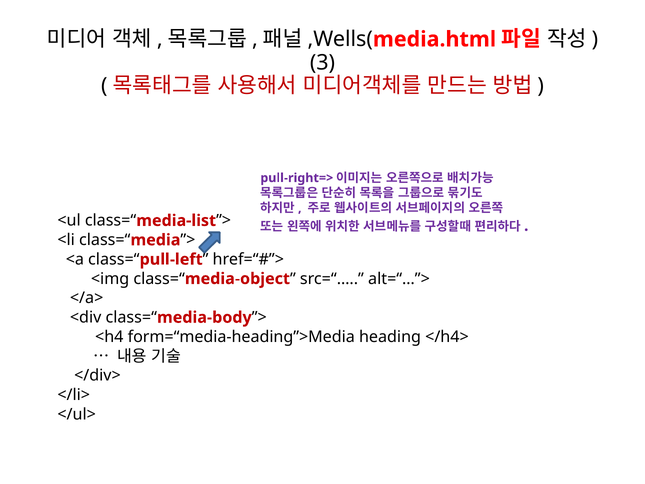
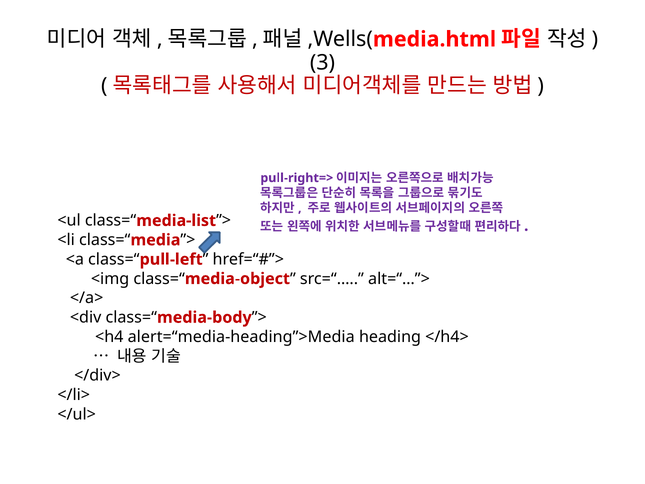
form=“media-heading”>Media: form=“media-heading”>Media -> alert=“media-heading”>Media
